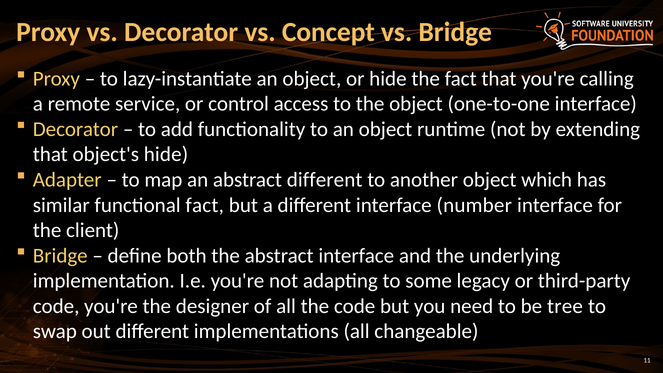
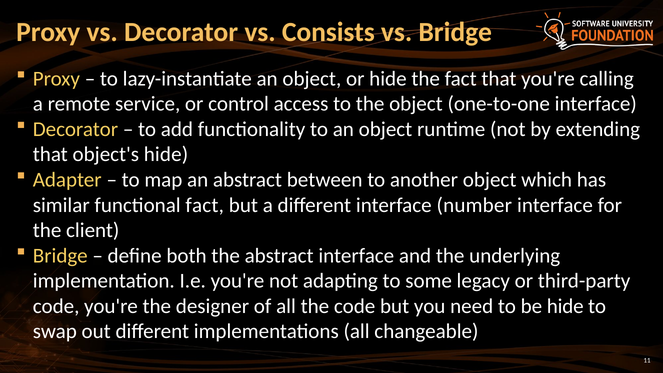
Concept: Concept -> Consists
abstract different: different -> between
be tree: tree -> hide
